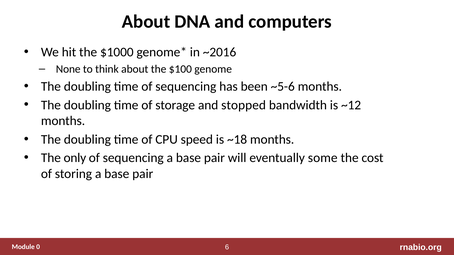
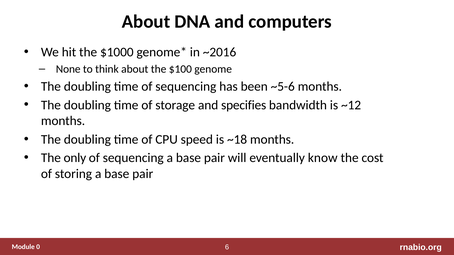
stopped: stopped -> specifies
some: some -> know
